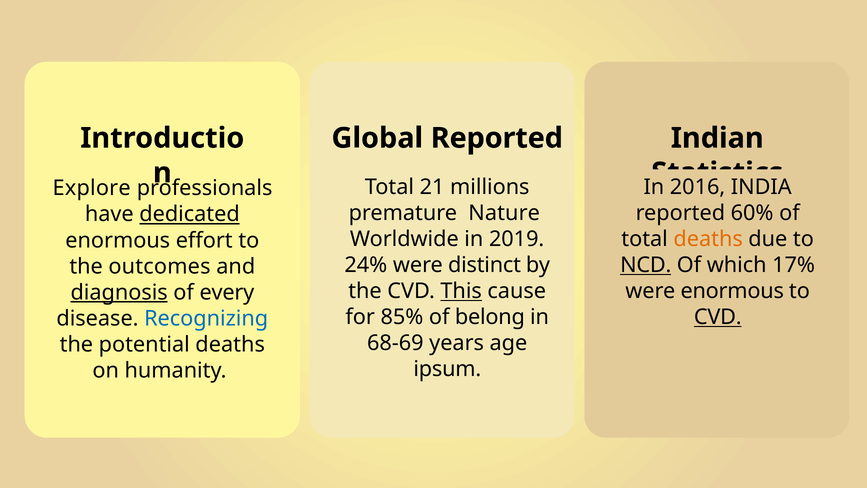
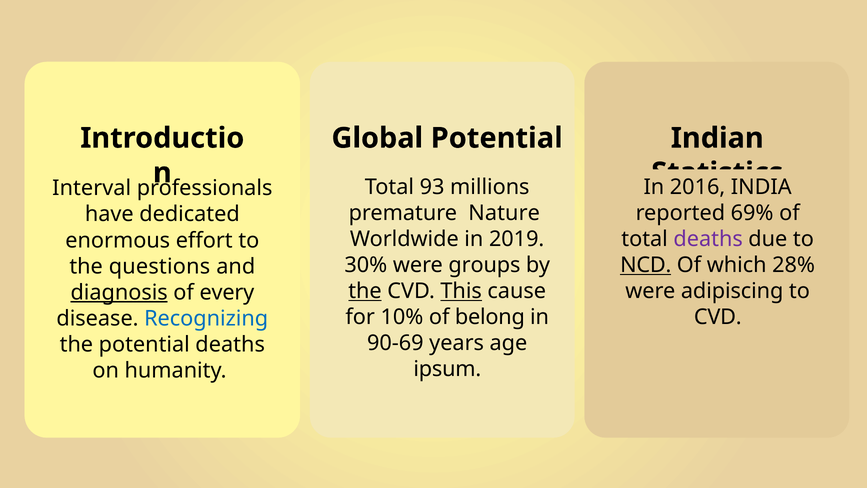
Global Reported: Reported -> Potential
21: 21 -> 93
Explore: Explore -> Interval
60%: 60% -> 69%
dedicated underline: present -> none
deaths at (708, 239) colour: orange -> purple
24%: 24% -> 30%
distinct: distinct -> groups
17%: 17% -> 28%
outcomes: outcomes -> questions
the at (365, 291) underline: none -> present
were enormous: enormous -> adipiscing
85%: 85% -> 10%
CVD at (718, 317) underline: present -> none
68-69: 68-69 -> 90-69
